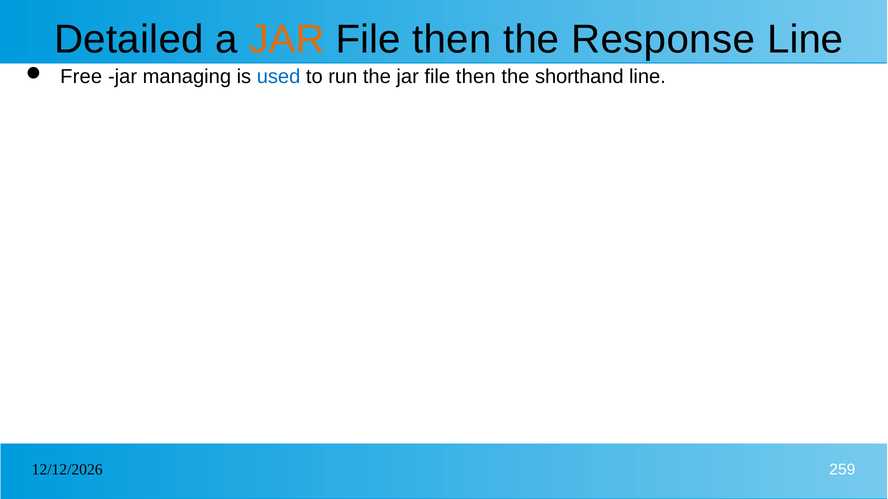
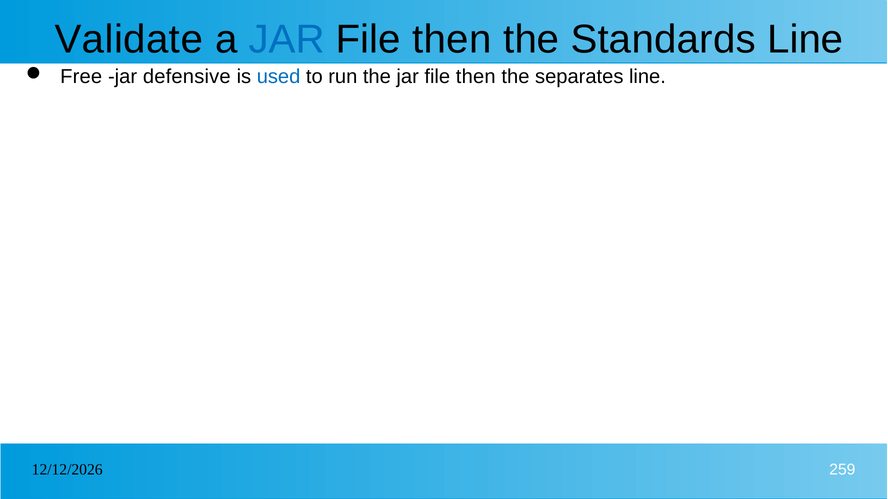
Detailed: Detailed -> Validate
JAR at (287, 39) colour: orange -> blue
Response: Response -> Standards
managing: managing -> defensive
shorthand: shorthand -> separates
